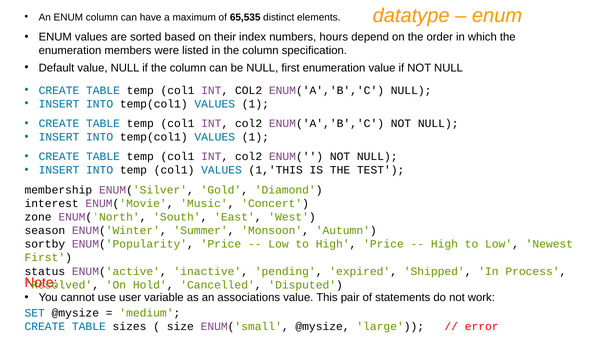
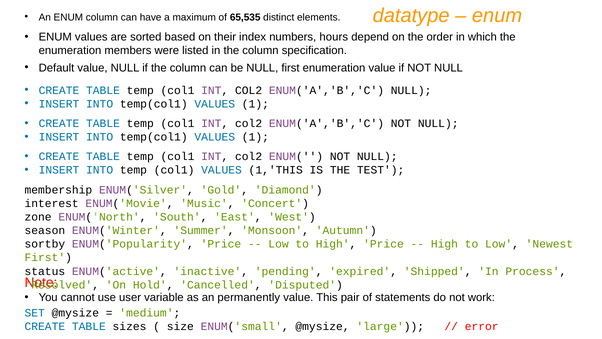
associations: associations -> permanently
